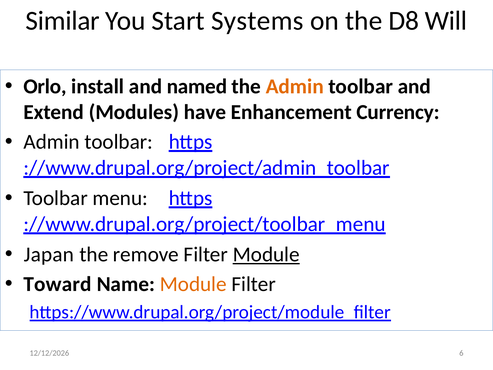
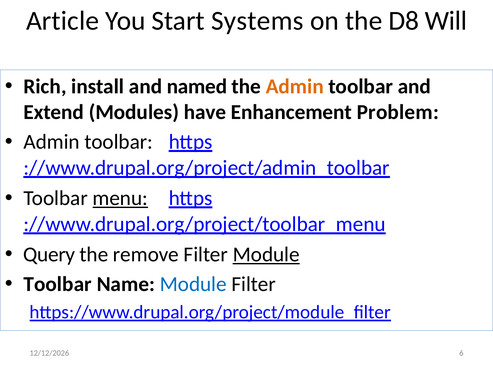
Similar: Similar -> Article
Orlo: Orlo -> Rich
Currency: Currency -> Problem
menu underline: none -> present
Japan: Japan -> Query
Toward at (58, 284): Toward -> Toolbar
Module at (193, 284) colour: orange -> blue
